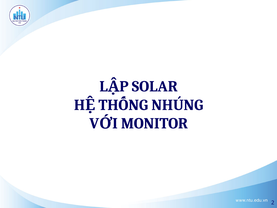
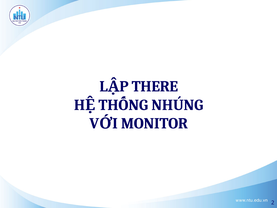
SOLAR: SOLAR -> THERE
